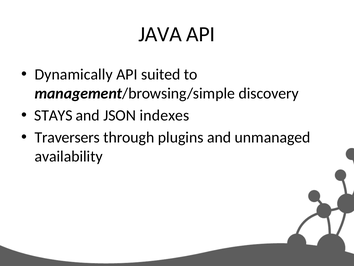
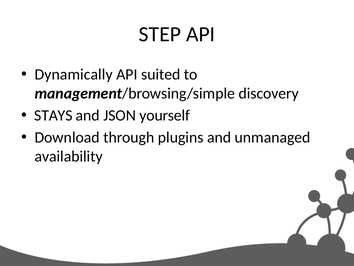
JAVA: JAVA -> STEP
indexes: indexes -> yourself
Traversers: Traversers -> Download
